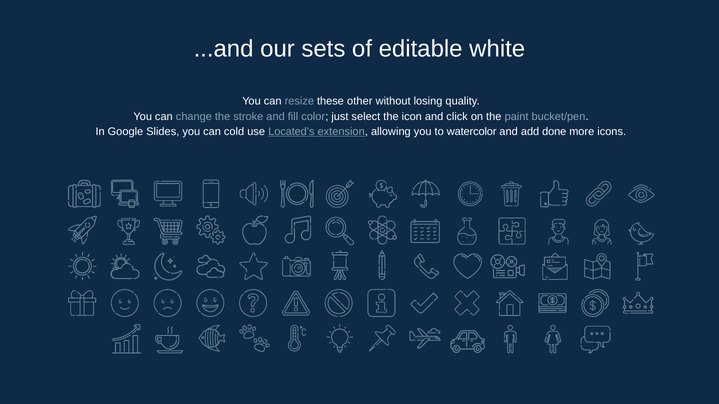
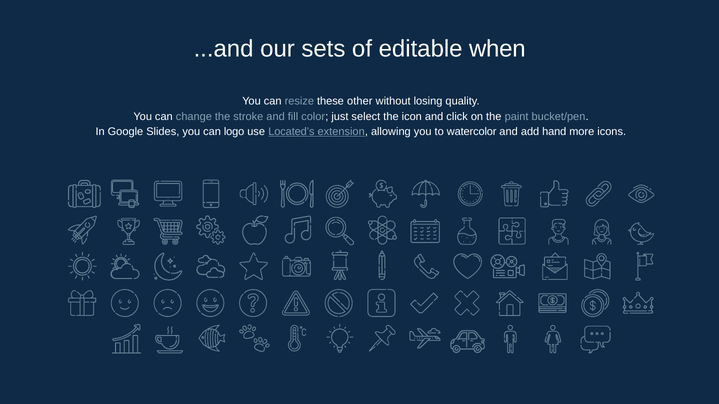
white: white -> when
cold: cold -> logo
done: done -> hand
